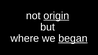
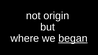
origin underline: present -> none
